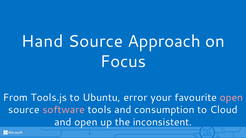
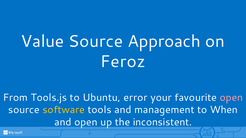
Hand: Hand -> Value
Focus: Focus -> Feroz
software colour: pink -> yellow
consumption: consumption -> management
Cloud: Cloud -> When
